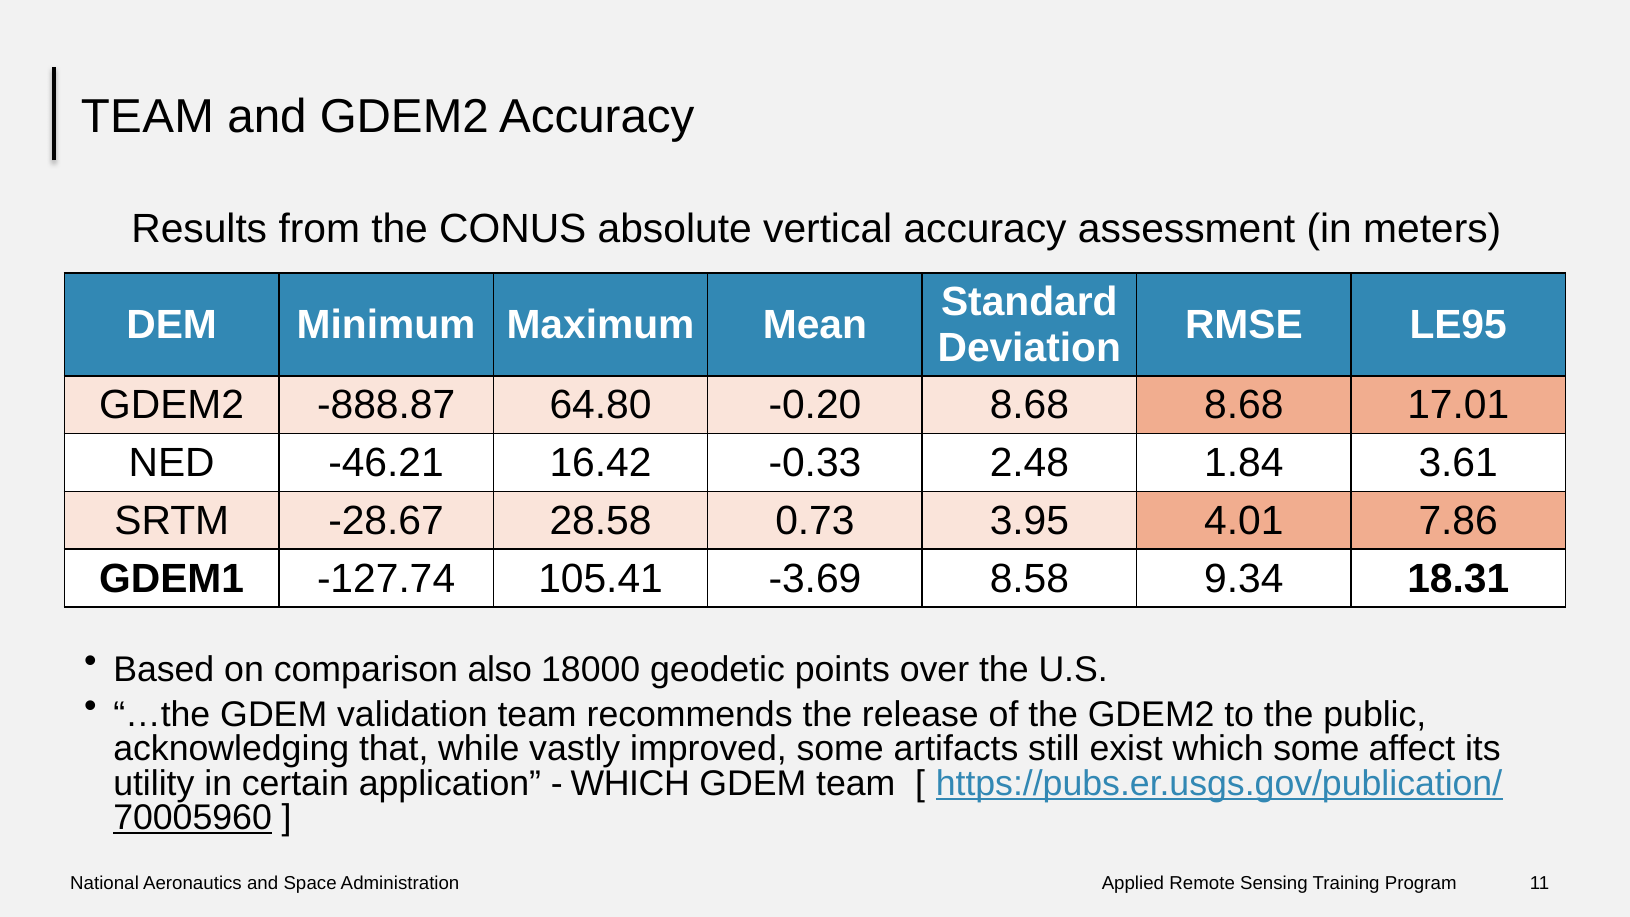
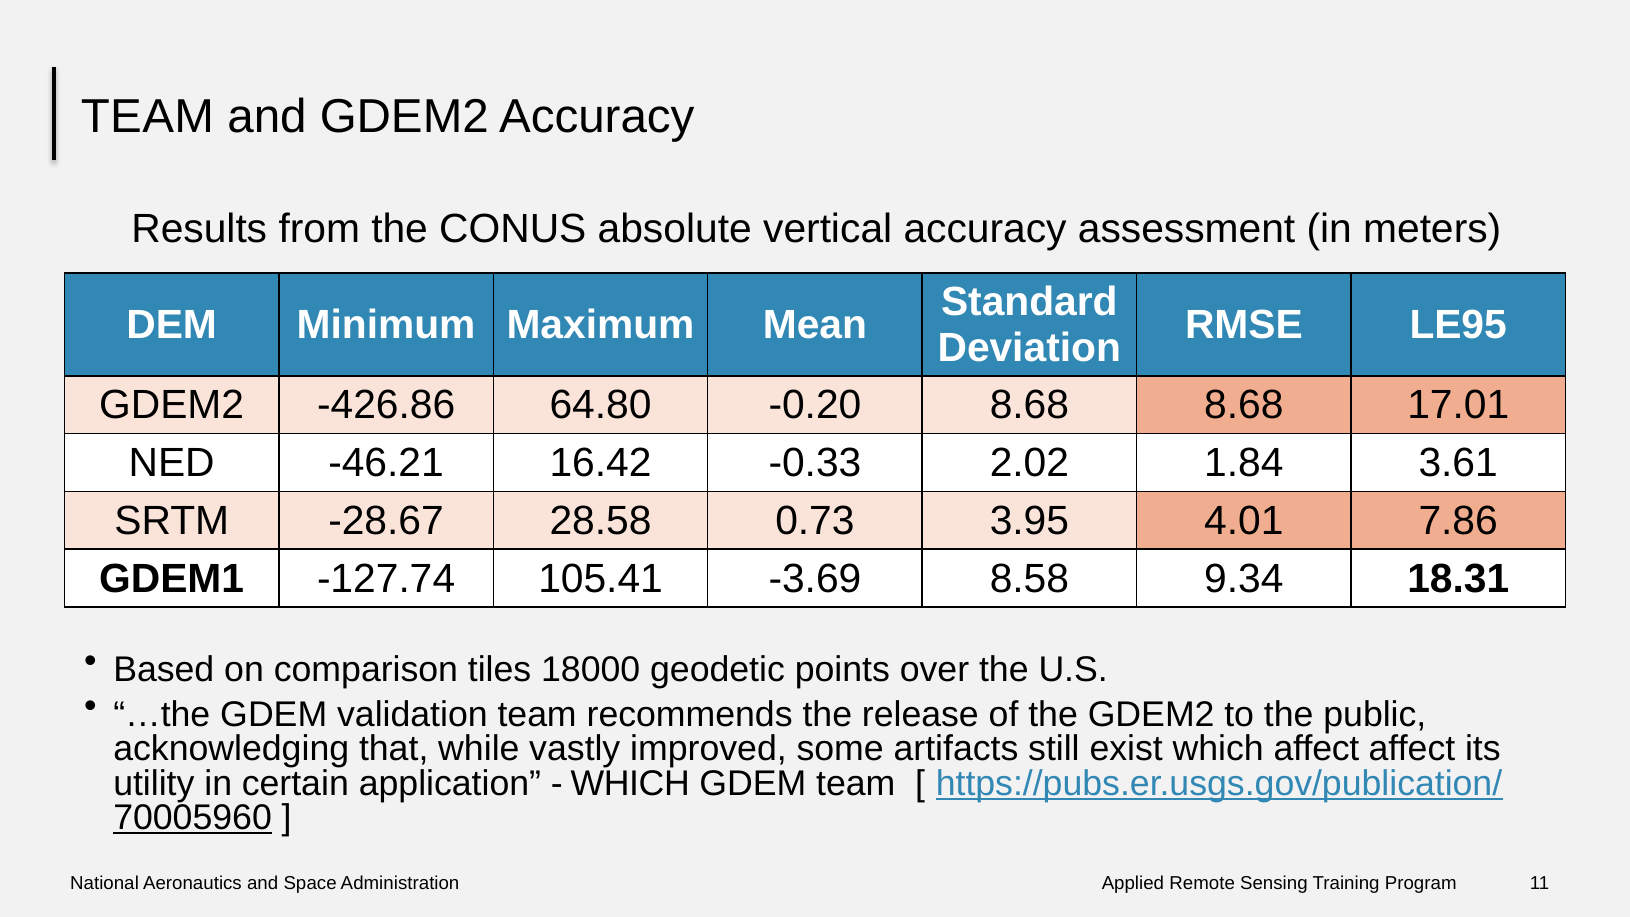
-888.87: -888.87 -> -426.86
2.48: 2.48 -> 2.02
also: also -> tiles
which some: some -> affect
